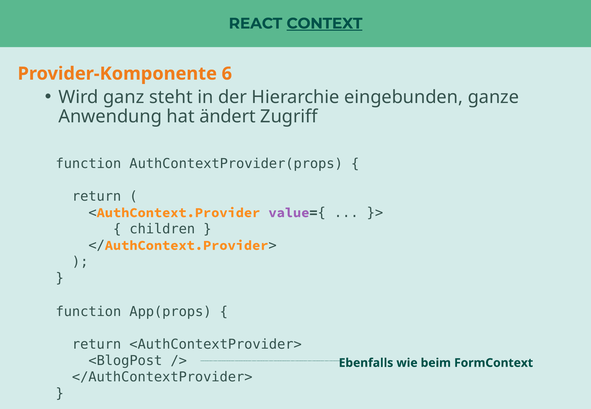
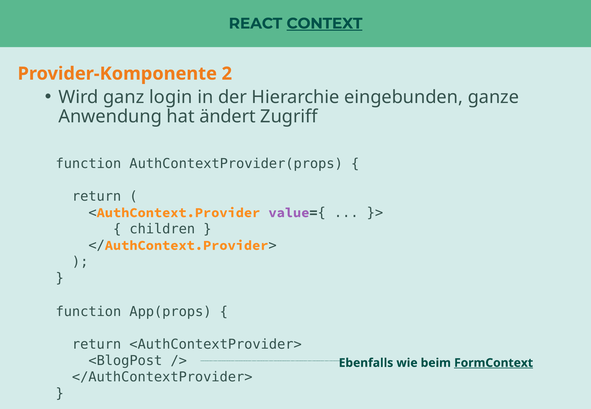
6: 6 -> 2
steht: steht -> login
FormContext underline: none -> present
